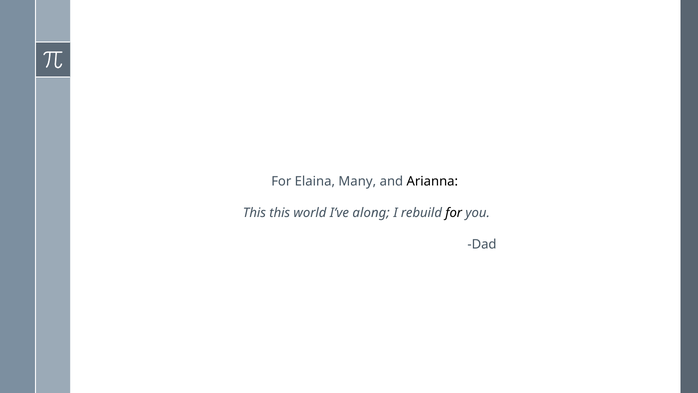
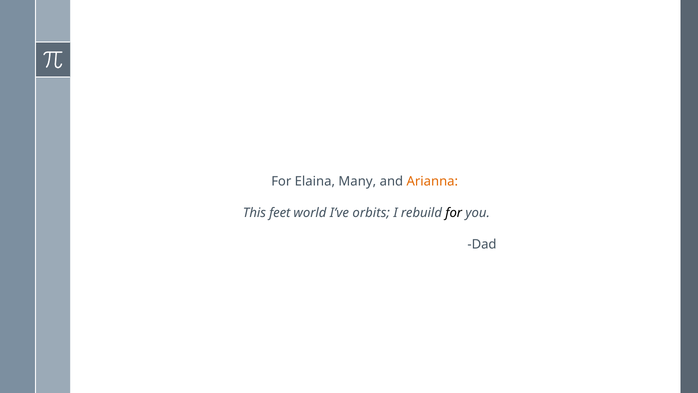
Arianna colour: black -> orange
This this: this -> feet
along: along -> orbits
